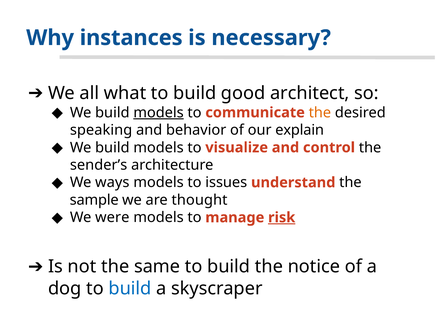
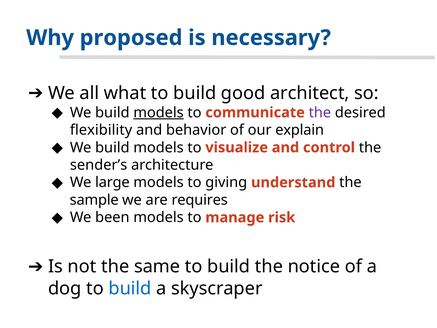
instances: instances -> proposed
the at (320, 112) colour: orange -> purple
speaking: speaking -> flexibility
ways: ways -> large
issues: issues -> giving
thought: thought -> requires
were: were -> been
risk underline: present -> none
